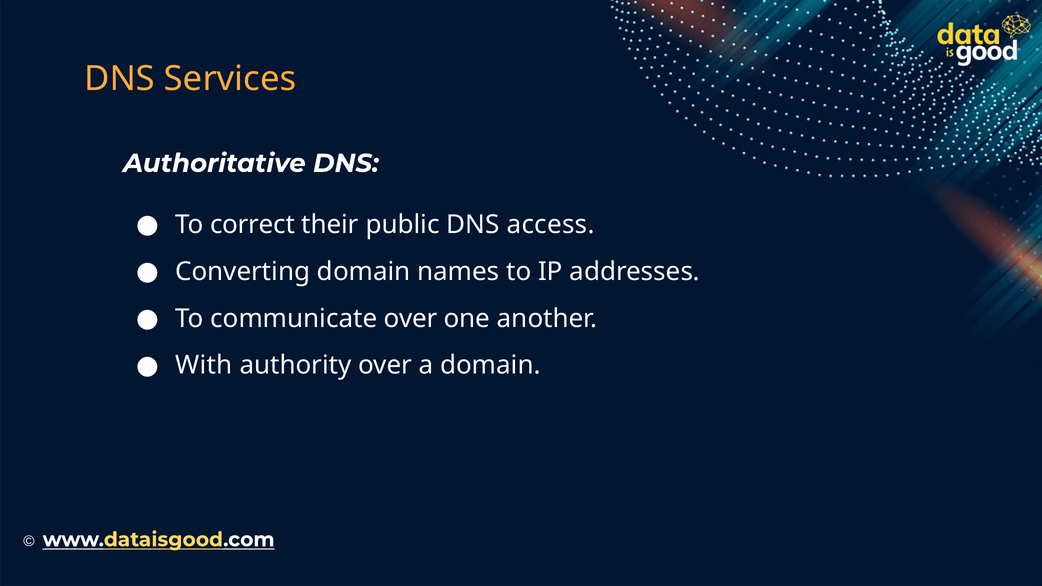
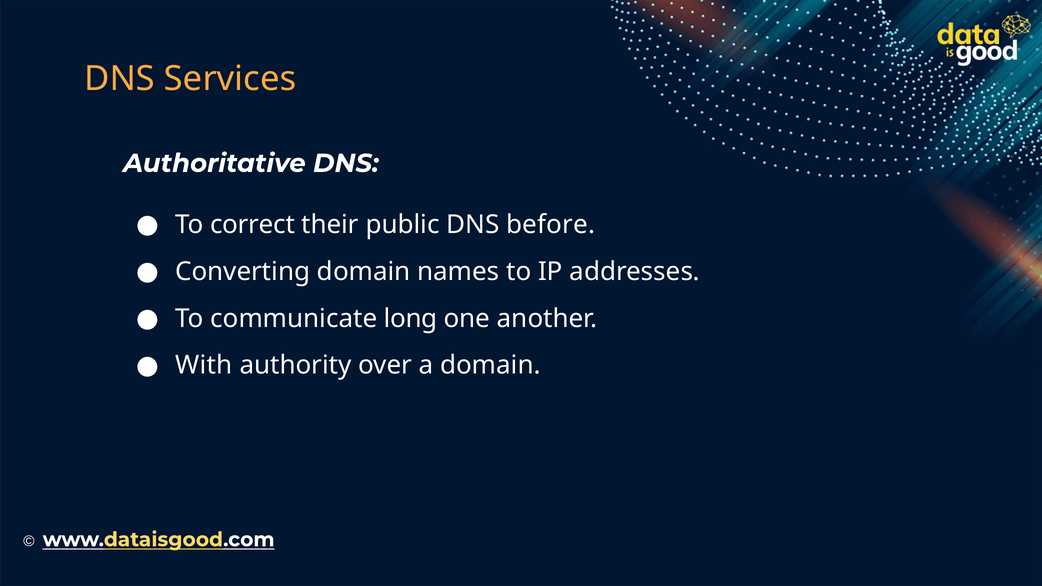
access: access -> before
communicate over: over -> long
